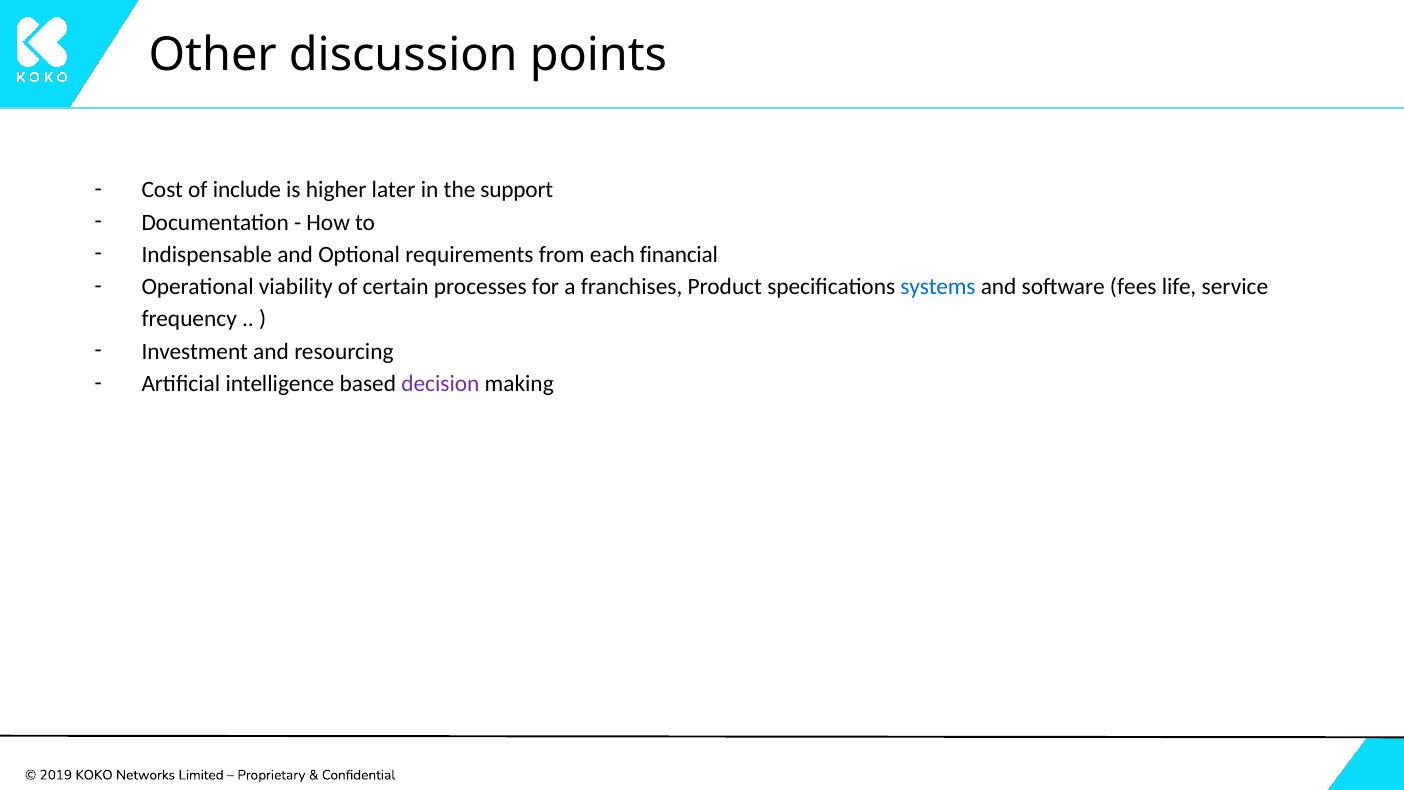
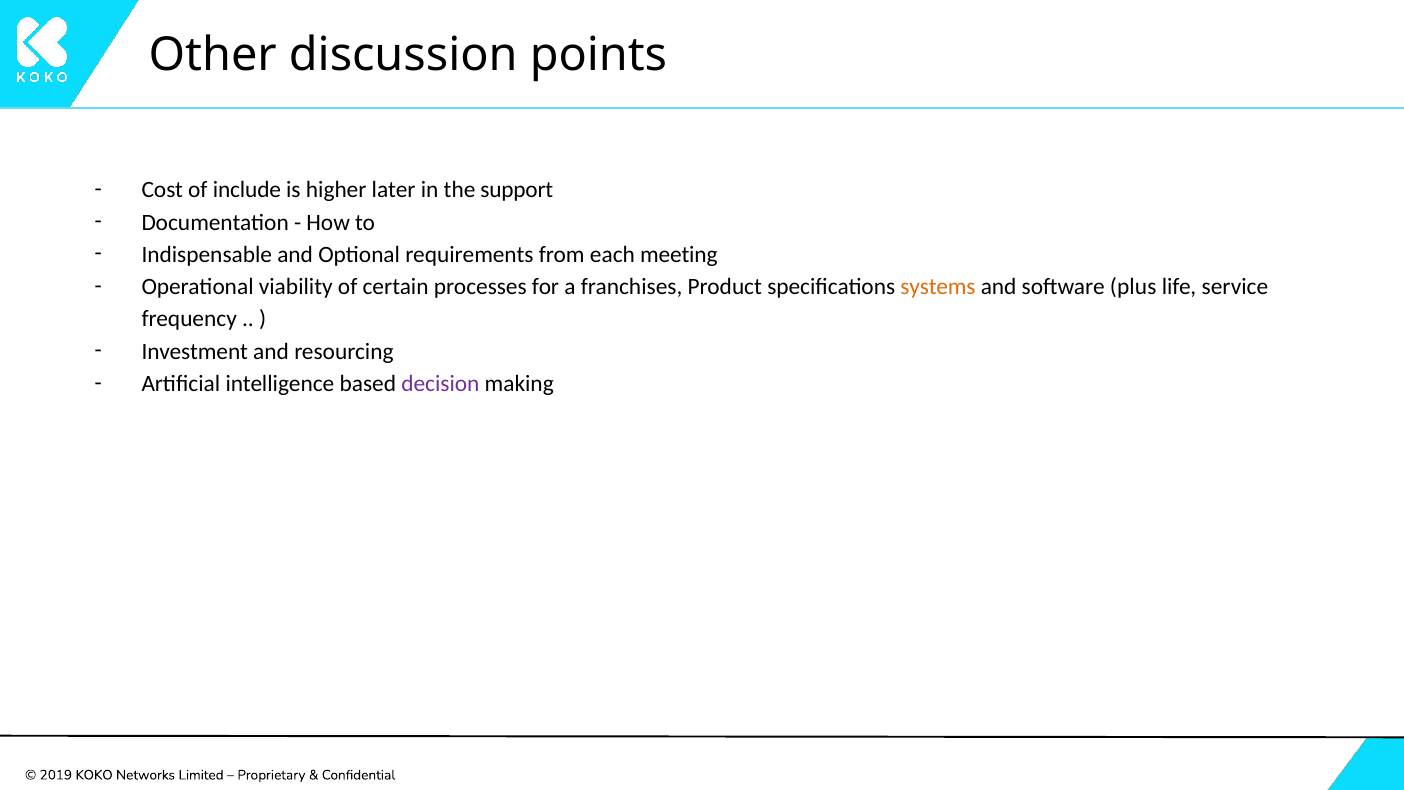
financial: financial -> meeting
systems colour: blue -> orange
fees: fees -> plus
